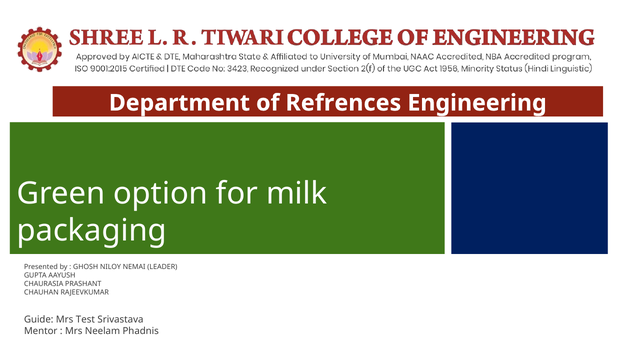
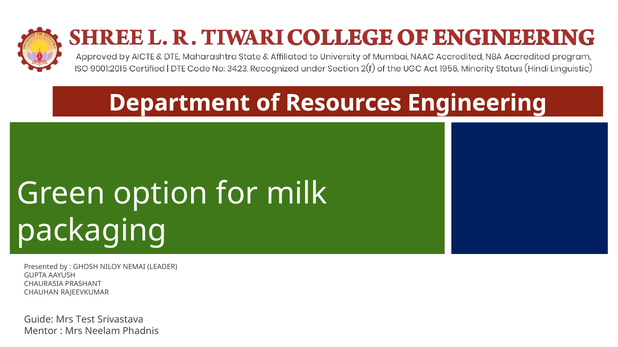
Refrences: Refrences -> Resources
